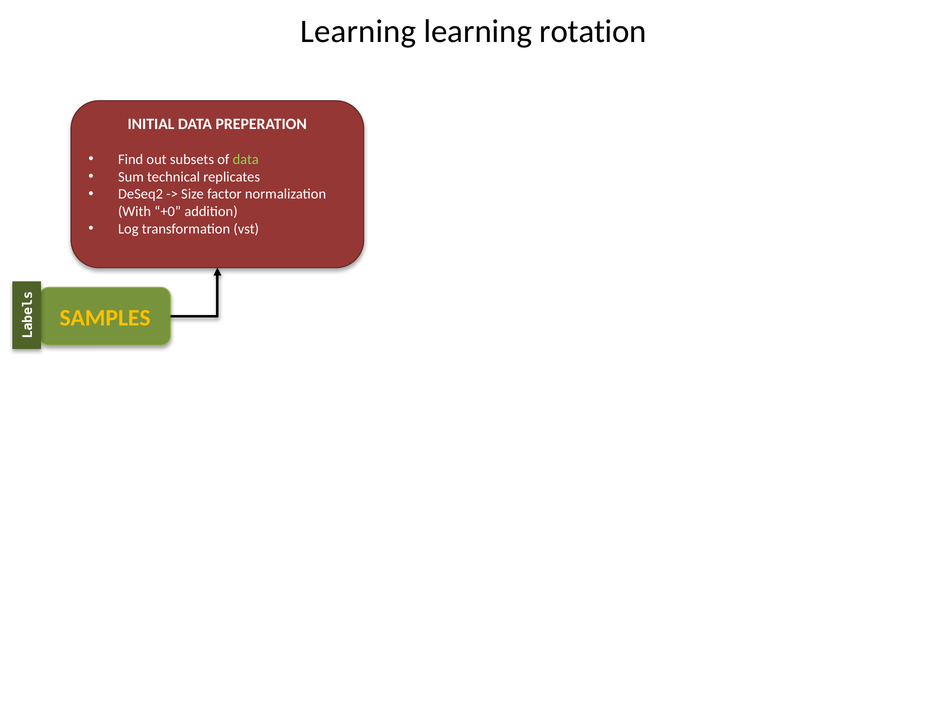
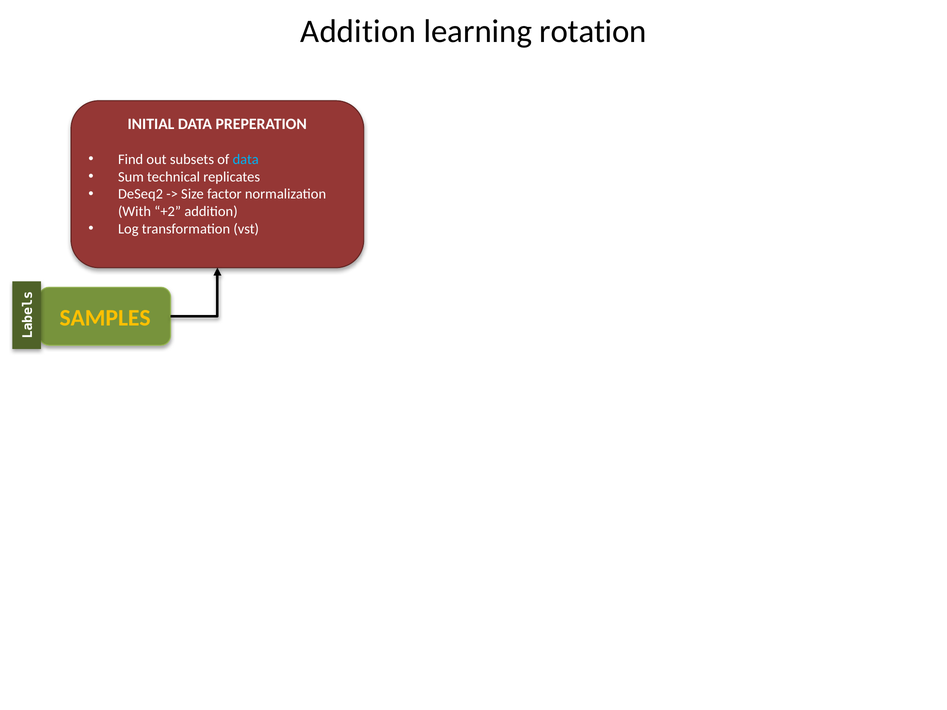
Learning at (358, 32): Learning -> Addition
data at (246, 160) colour: light green -> light blue
+0: +0 -> +2
